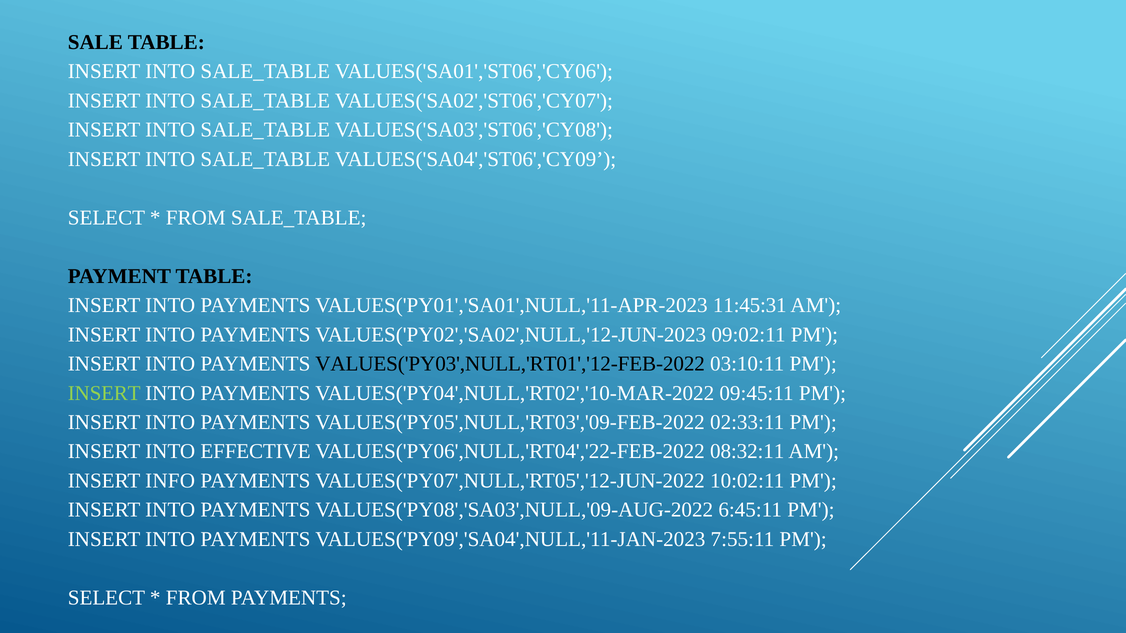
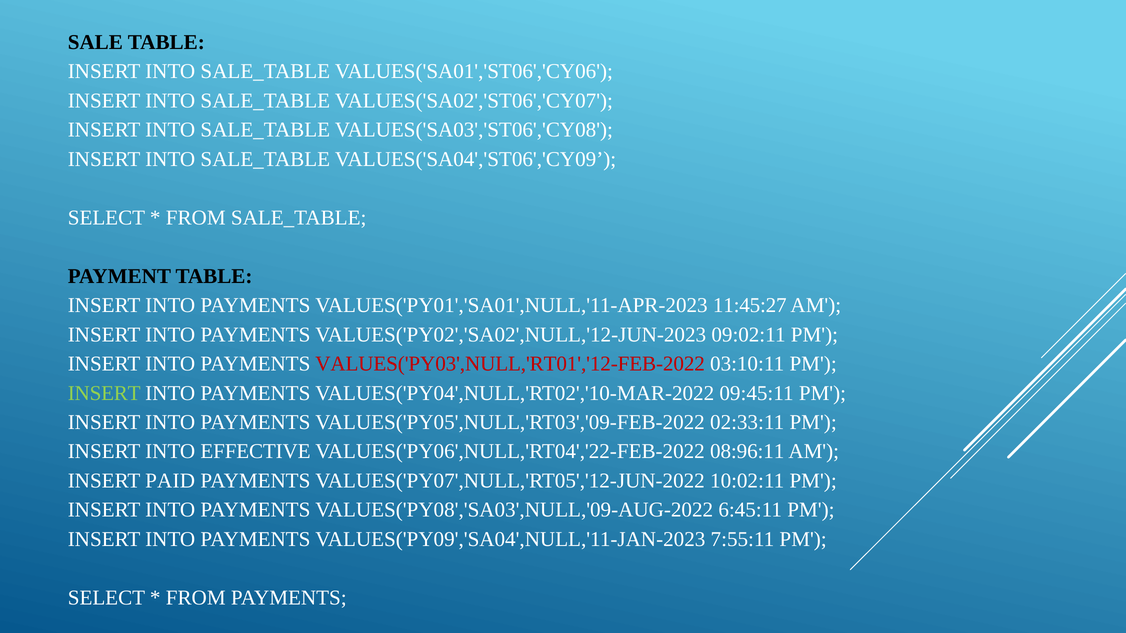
11:45:31: 11:45:31 -> 11:45:27
VALUES('PY03',NULL,'RT01','12-FEB-2022 colour: black -> red
08:32:11: 08:32:11 -> 08:96:11
INFO: INFO -> PAID
